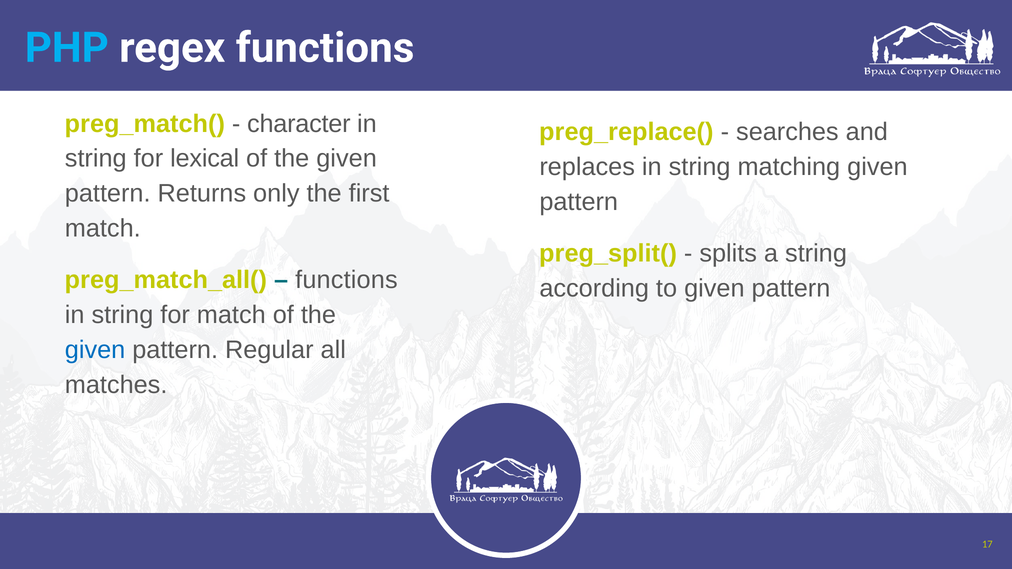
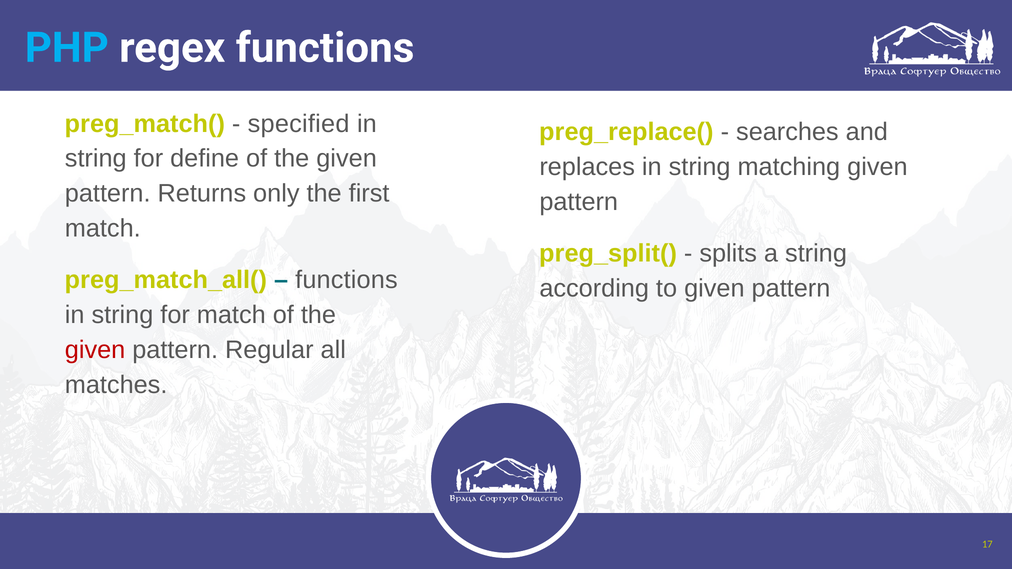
character: character -> specified
lexical: lexical -> define
given at (95, 350) colour: blue -> red
